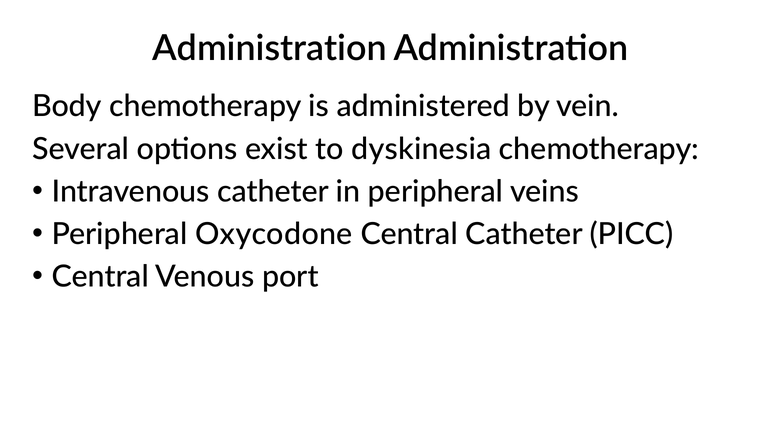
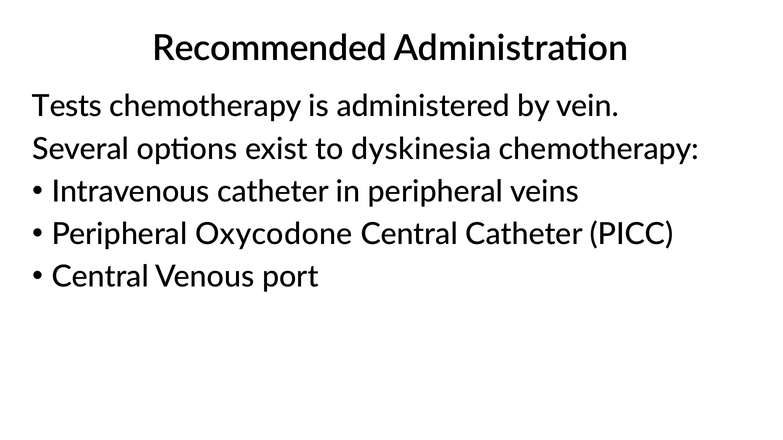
Administration at (270, 48): Administration -> Recommended
Body: Body -> Tests
